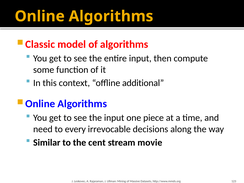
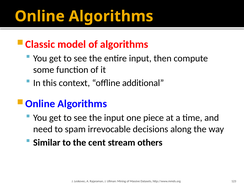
every: every -> spam
movie: movie -> others
